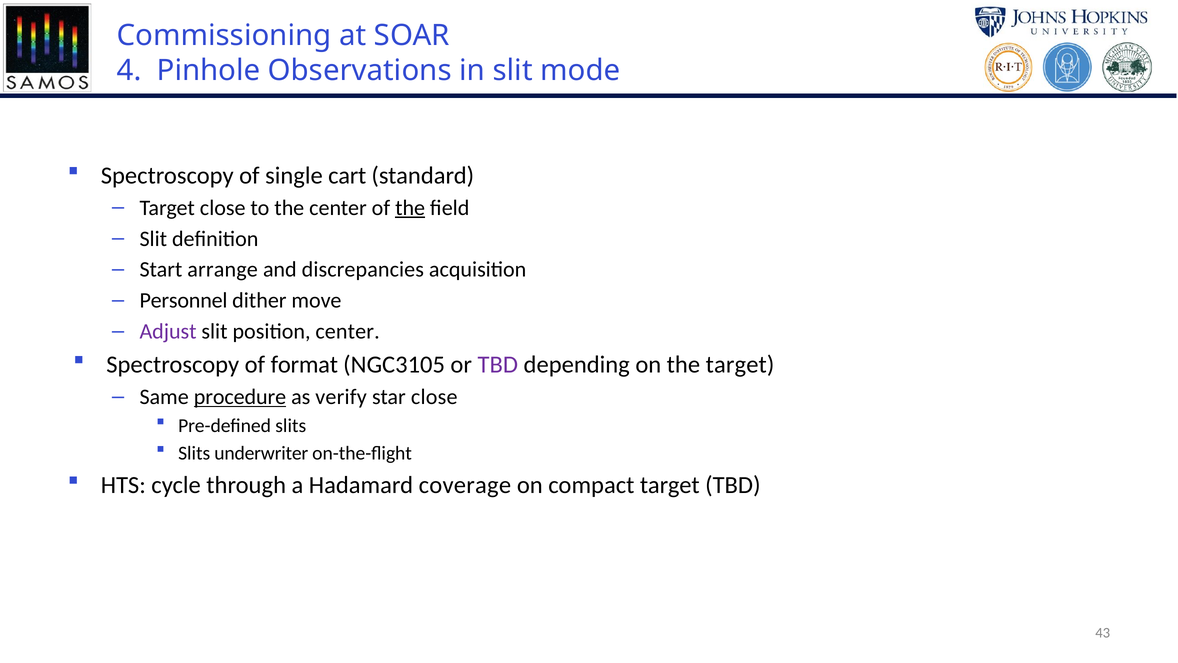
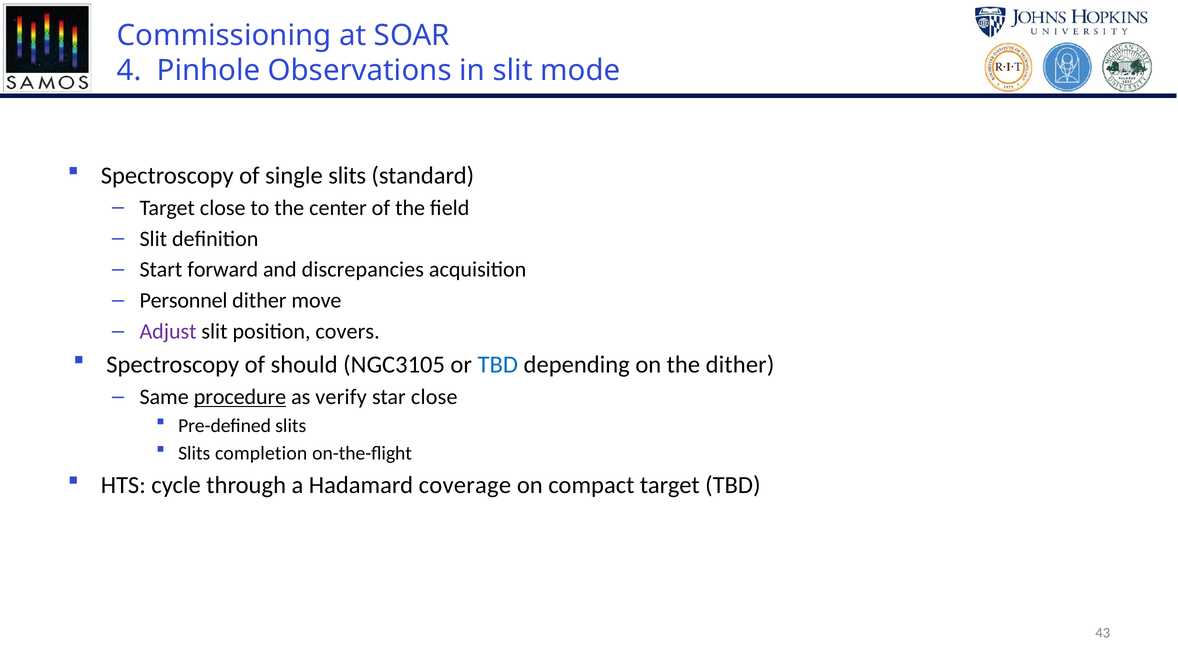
single cart: cart -> slits
the at (410, 208) underline: present -> none
arrange: arrange -> forward
position center: center -> covers
format: format -> should
TBD at (498, 364) colour: purple -> blue
the target: target -> dither
underwriter: underwriter -> completion
